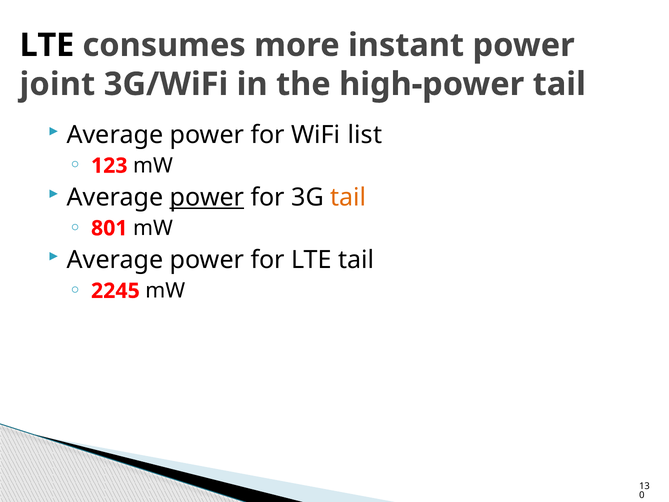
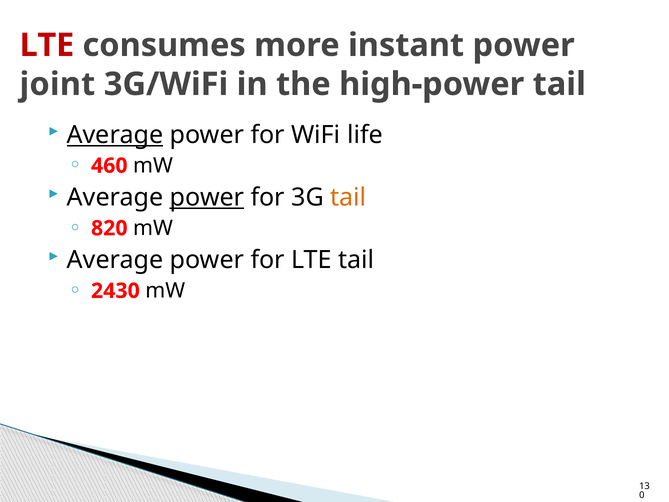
LTE at (47, 45) colour: black -> red
Average at (115, 135) underline: none -> present
list: list -> life
123: 123 -> 460
801: 801 -> 820
2245: 2245 -> 2430
